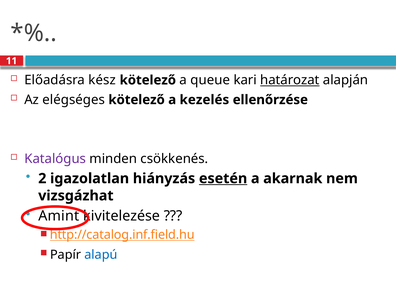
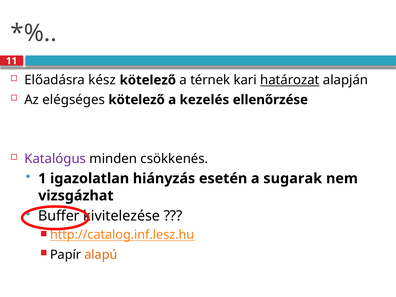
queue: queue -> térnek
2: 2 -> 1
esetén underline: present -> none
akarnak: akarnak -> sugarak
Amint: Amint -> Buffer
http://catalog.inf.field.hu: http://catalog.inf.field.hu -> http://catalog.inf.lesz.hu
alapú colour: blue -> orange
